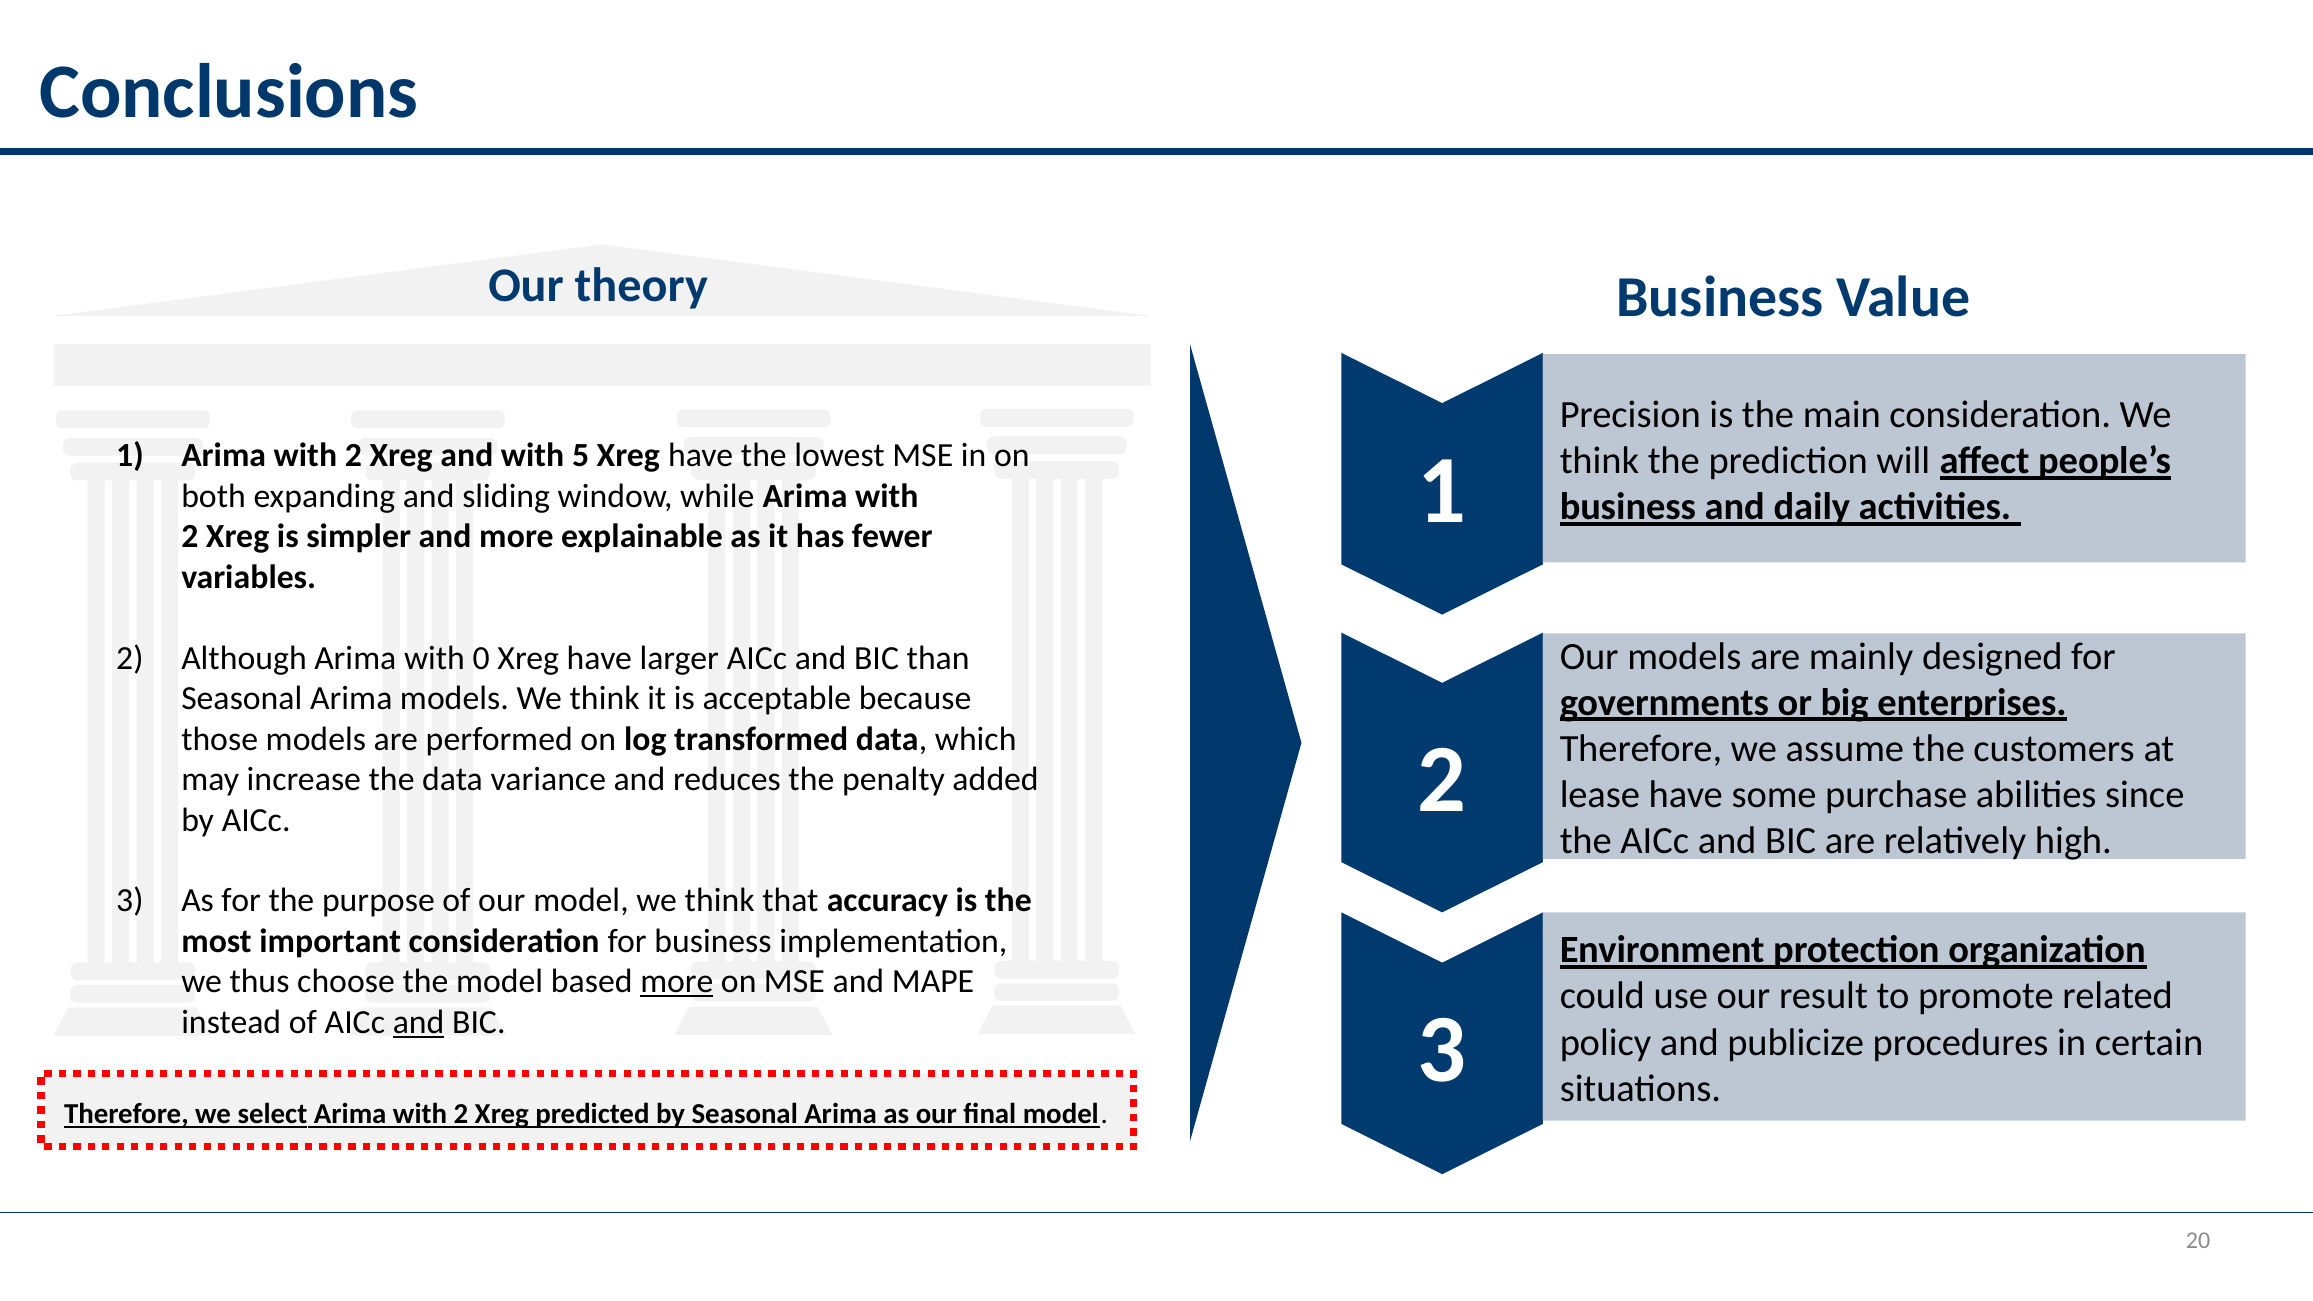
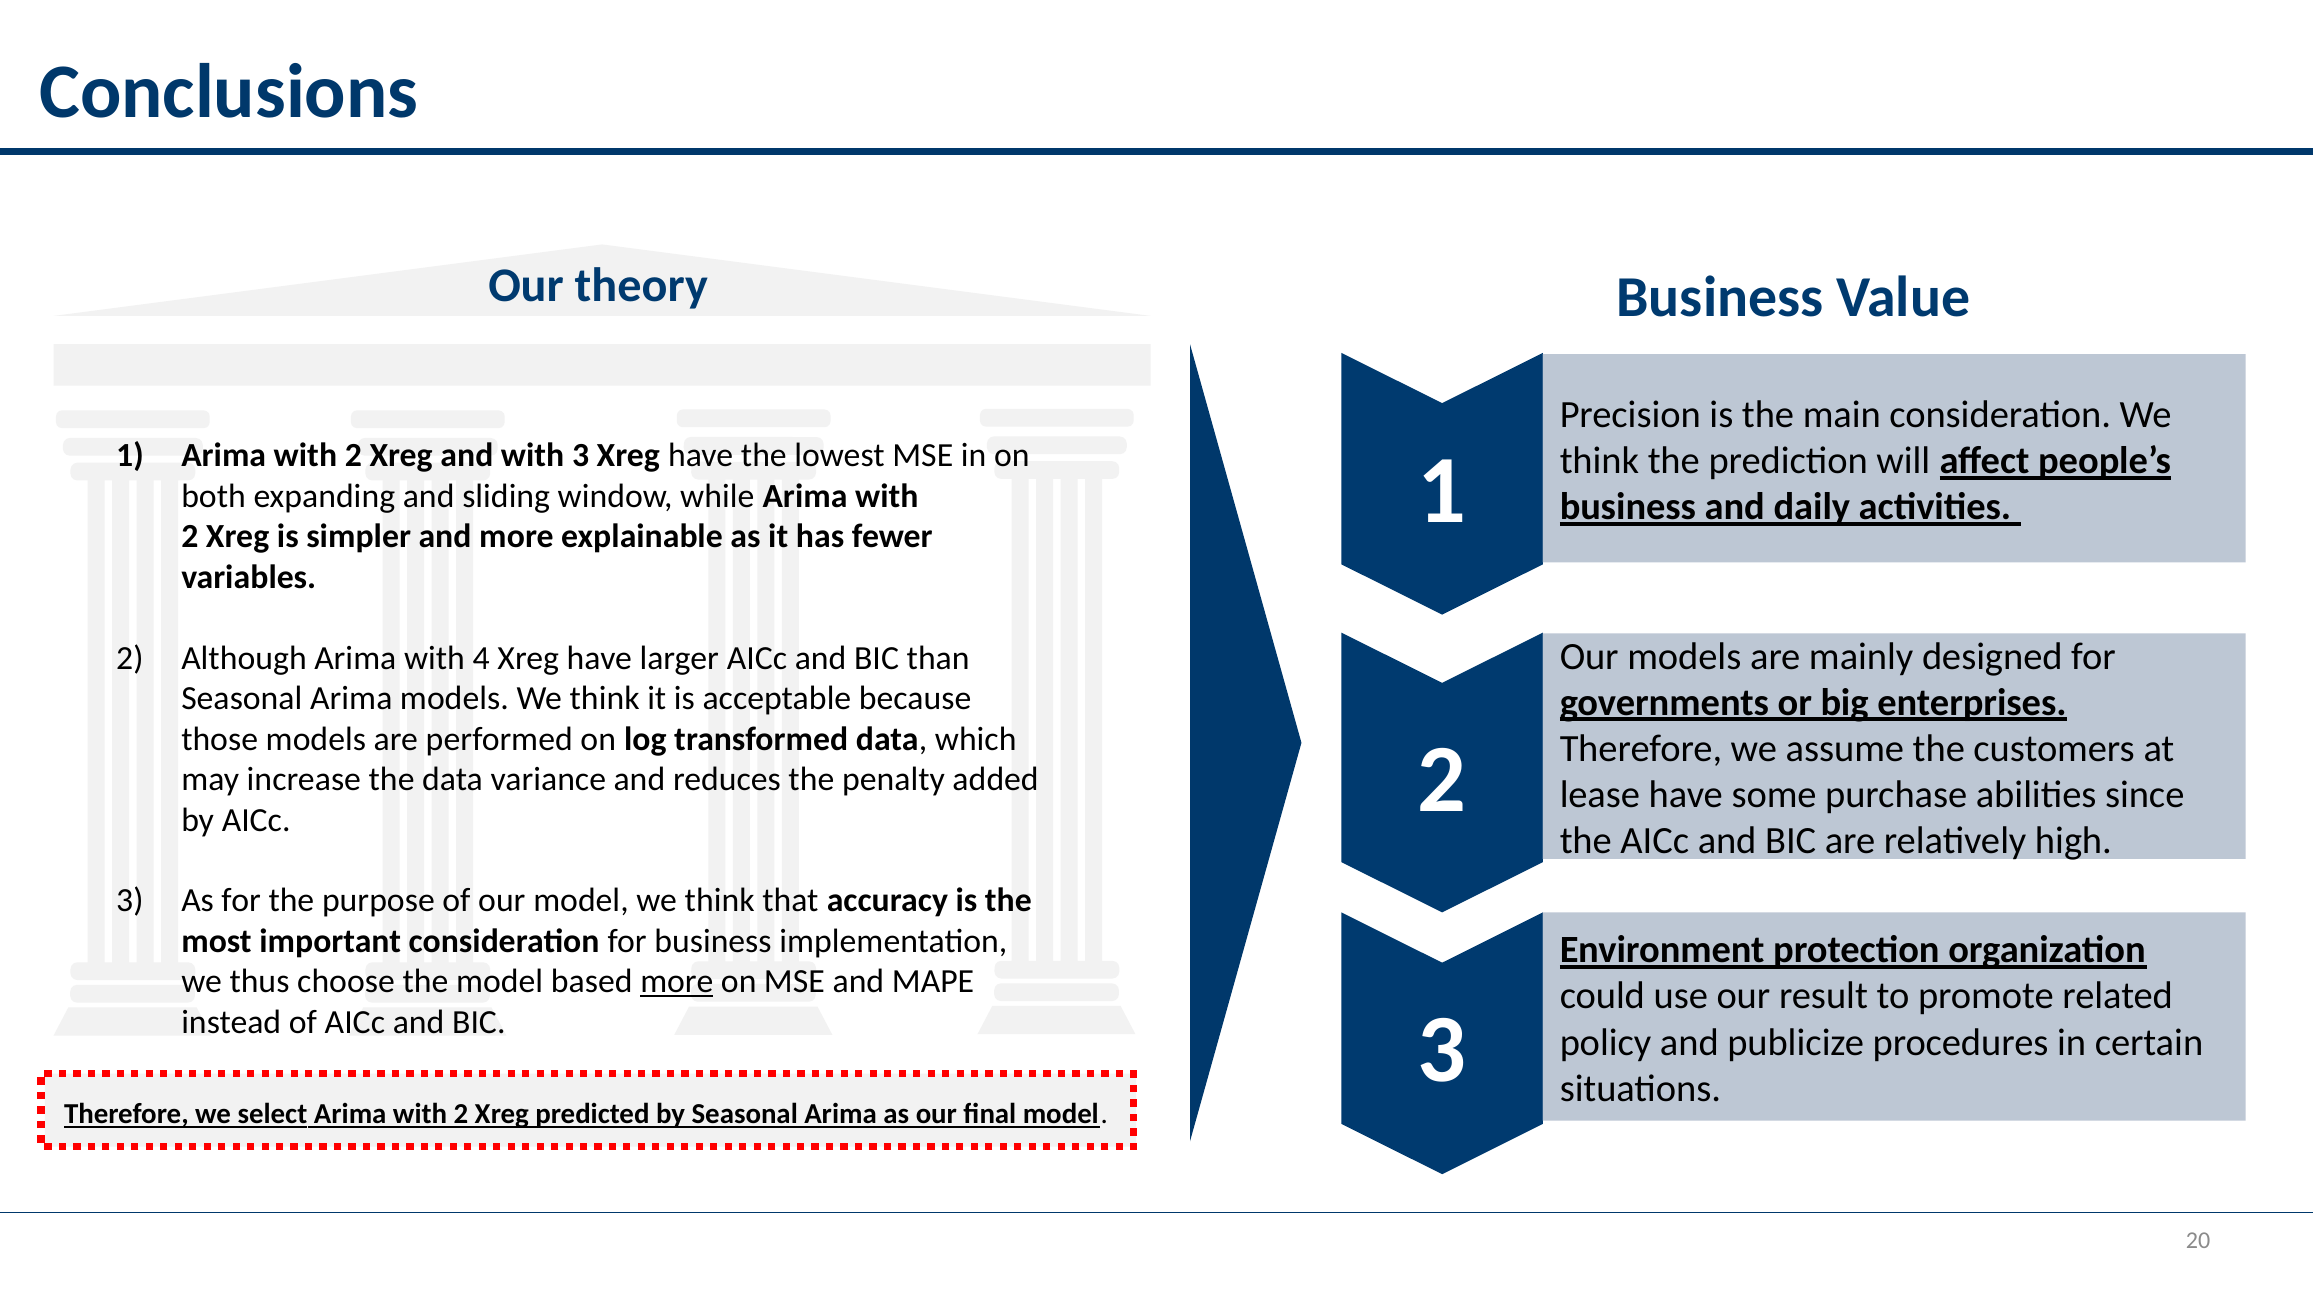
with 5: 5 -> 3
0: 0 -> 4
and at (419, 1022) underline: present -> none
